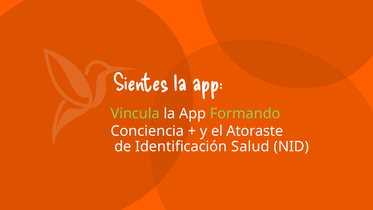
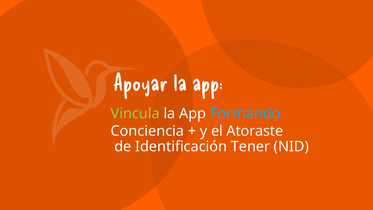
Sientes: Sientes -> Apoyar
Formando colour: light green -> light blue
Salud: Salud -> Tener
